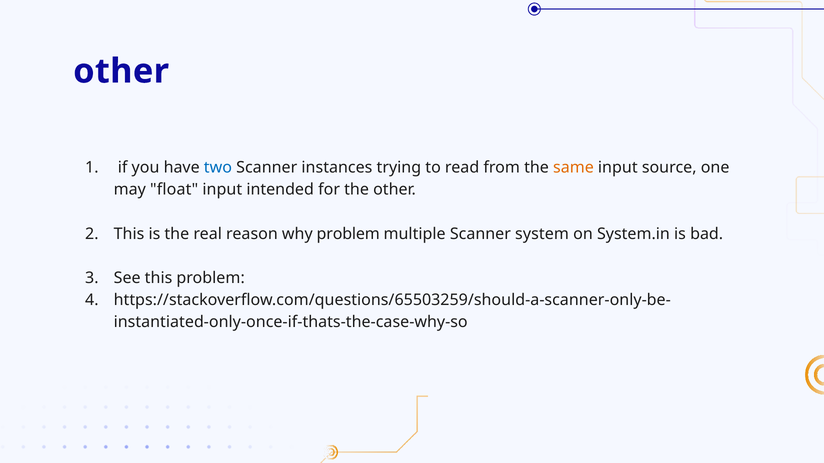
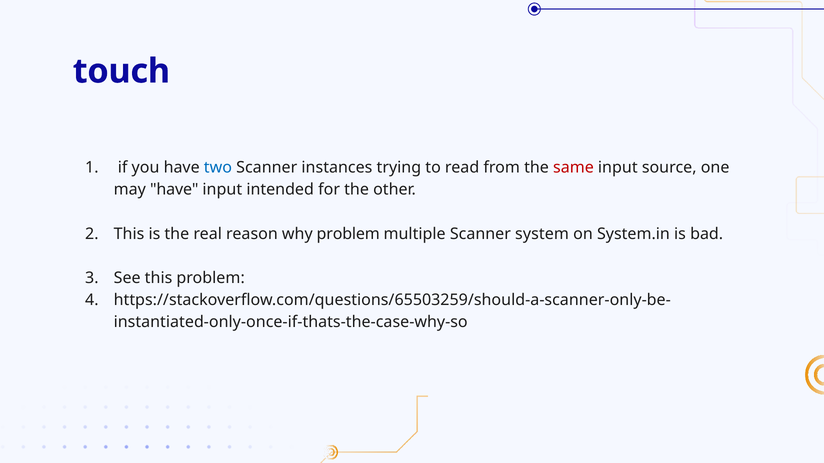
other at (121, 71): other -> touch
same colour: orange -> red
may float: float -> have
